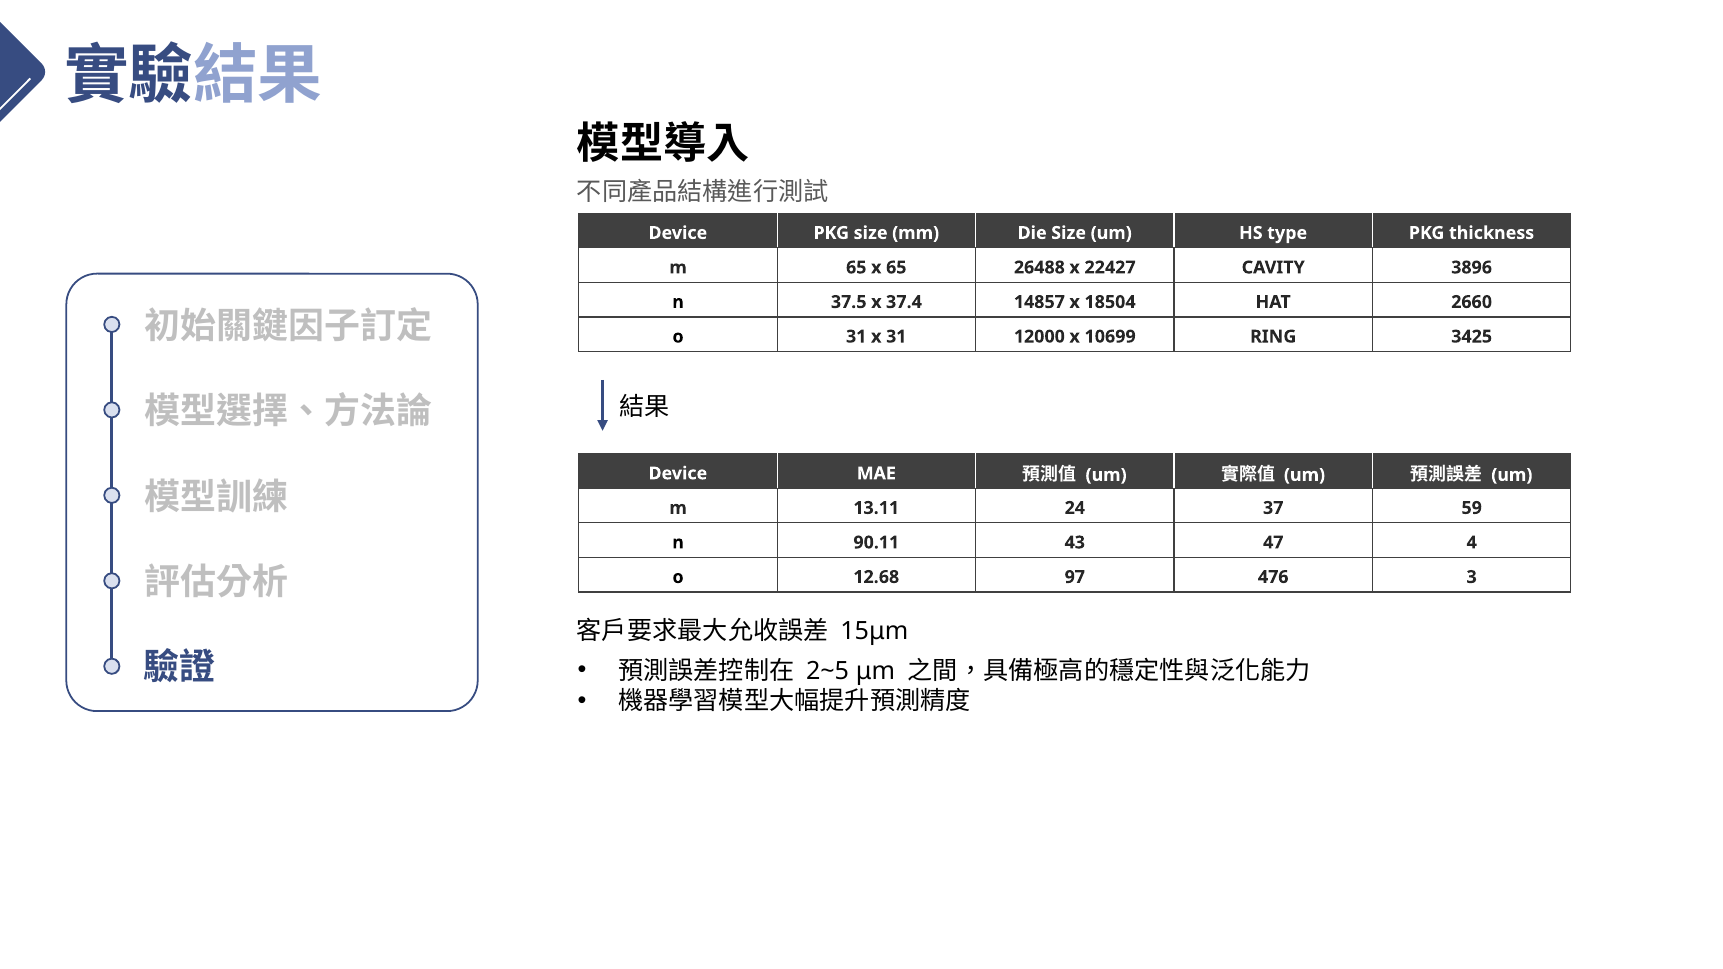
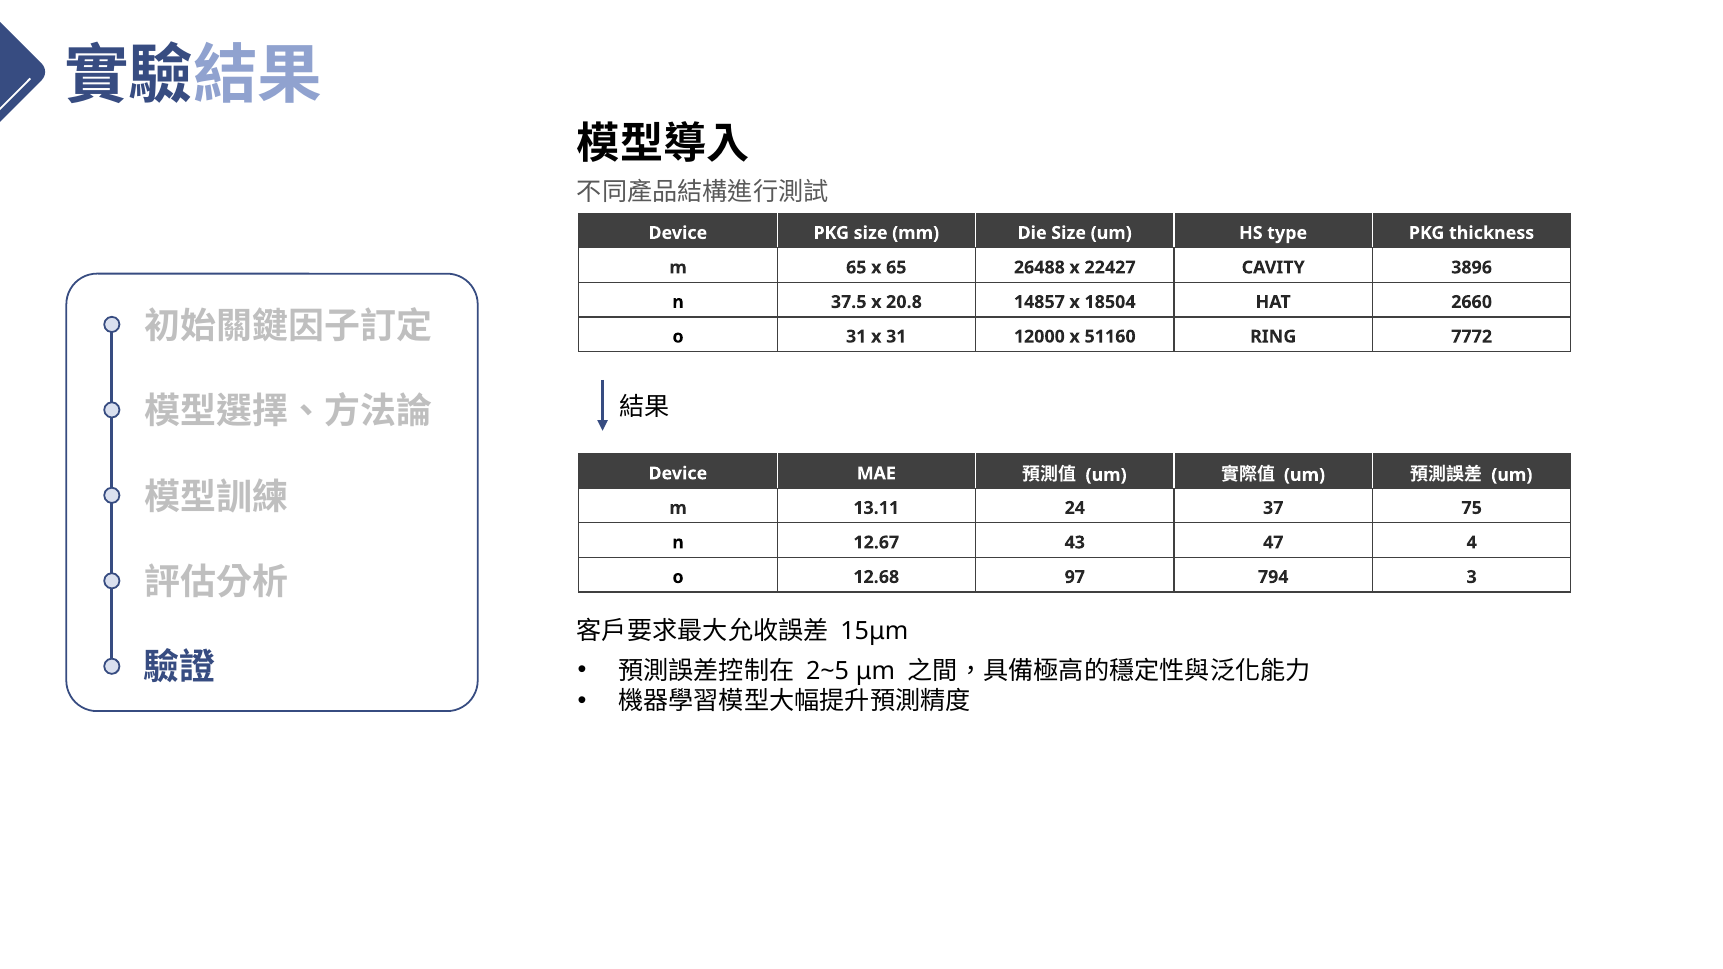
37.4: 37.4 -> 20.8
10699: 10699 -> 51160
3425: 3425 -> 7772
59: 59 -> 75
90.11: 90.11 -> 12.67
476: 476 -> 794
